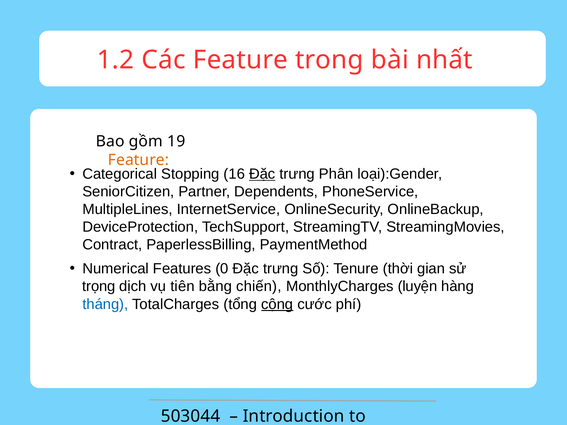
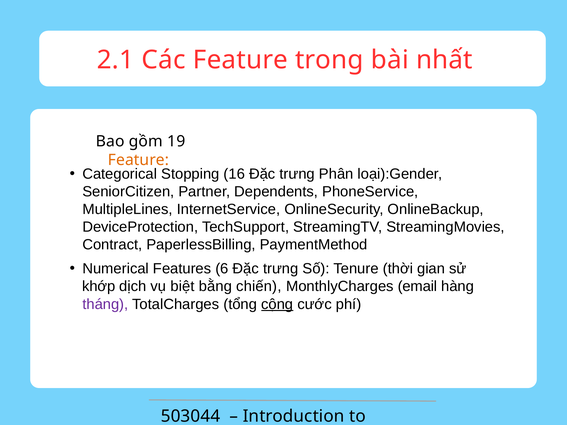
1.2: 1.2 -> 2.1
Đặc at (262, 174) underline: present -> none
0: 0 -> 6
trọng: trọng -> khớp
tiên: tiên -> biệt
luyện: luyện -> email
tháng colour: blue -> purple
